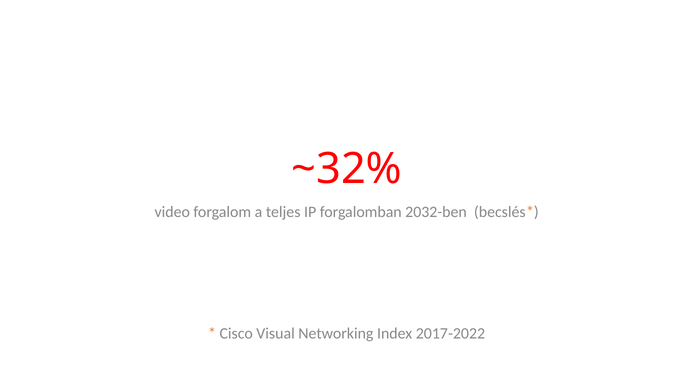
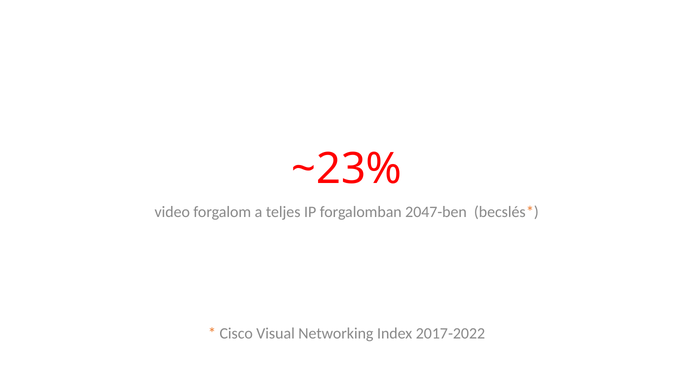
~32%: ~32% -> ~23%
2032-ben: 2032-ben -> 2047-ben
